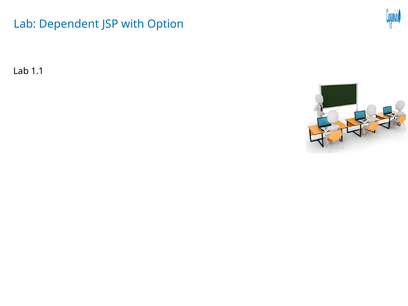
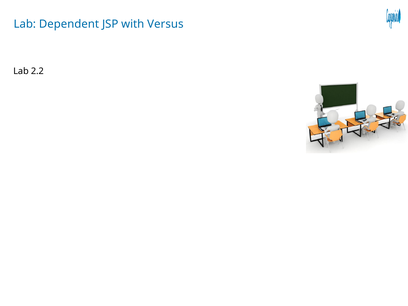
Option: Option -> Versus
1.1: 1.1 -> 2.2
